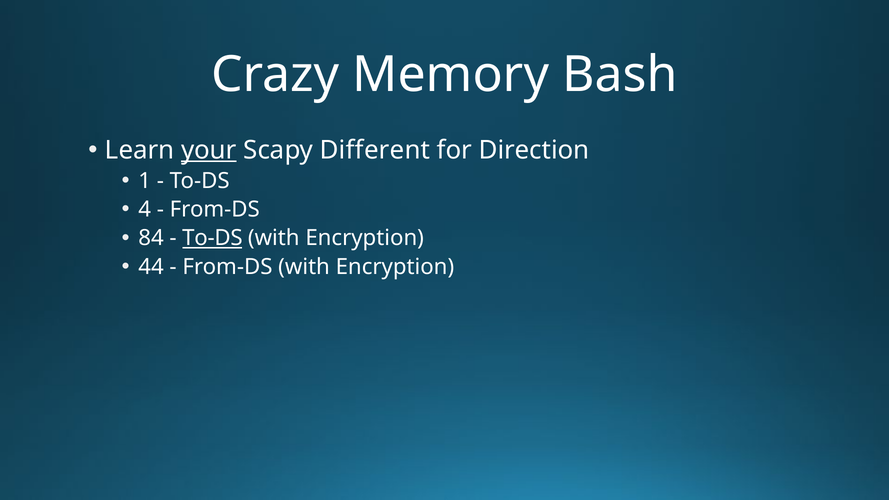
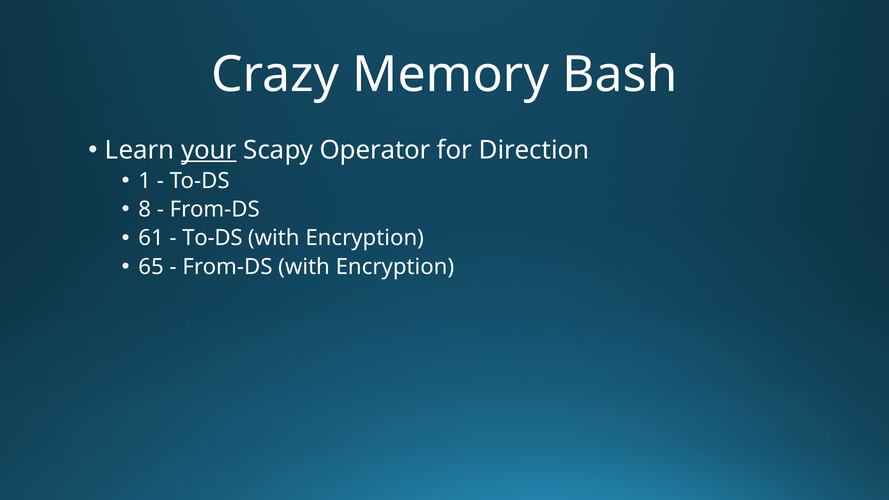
Different: Different -> Operator
4: 4 -> 8
84: 84 -> 61
To-DS at (212, 238) underline: present -> none
44: 44 -> 65
